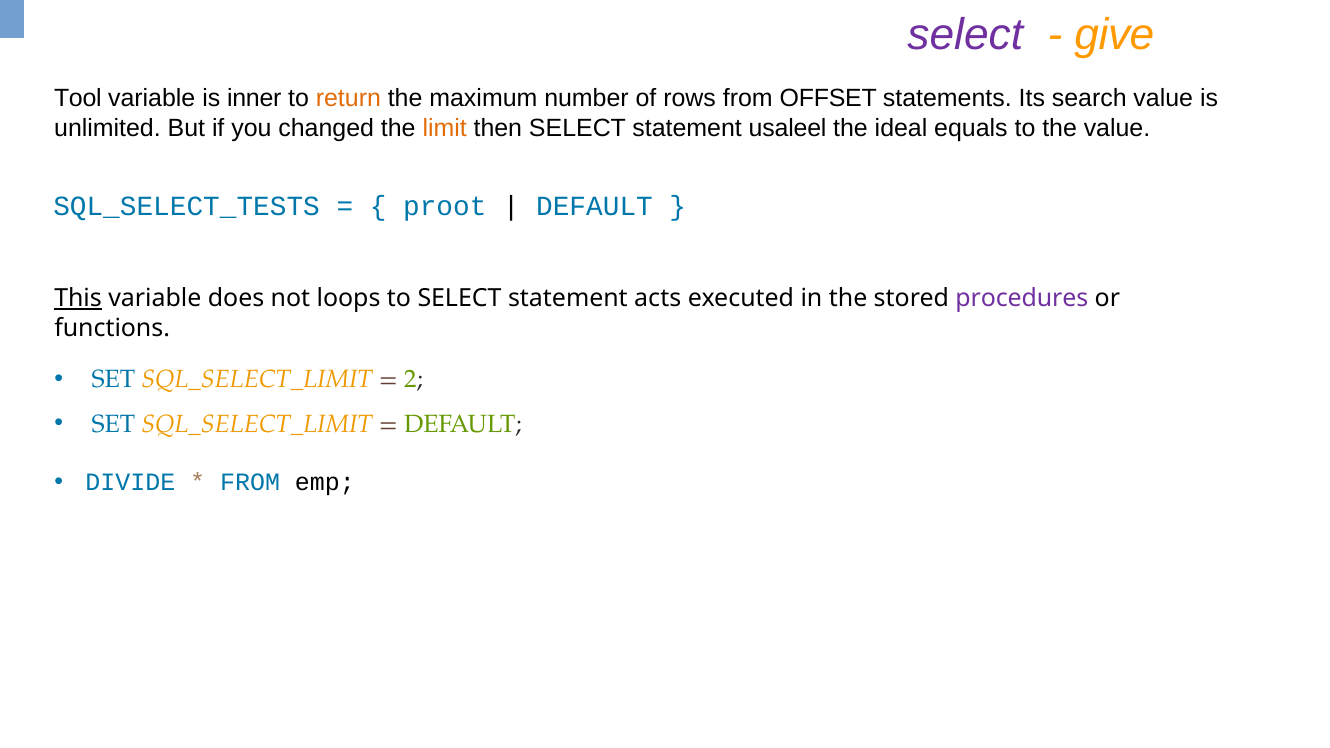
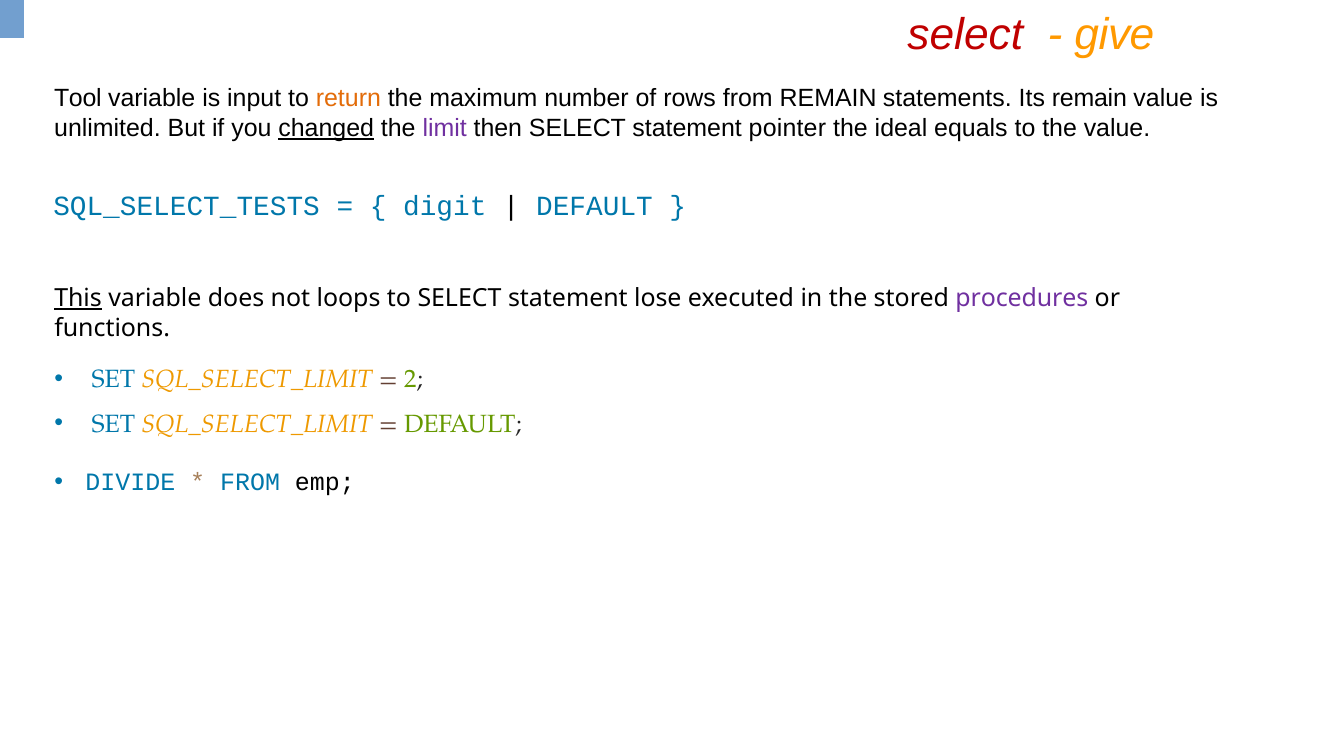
select at (965, 35) colour: purple -> red
inner: inner -> input
from OFFSET: OFFSET -> REMAIN
Its search: search -> remain
changed underline: none -> present
limit colour: orange -> purple
usaleel: usaleel -> pointer
proot: proot -> digit
acts: acts -> lose
